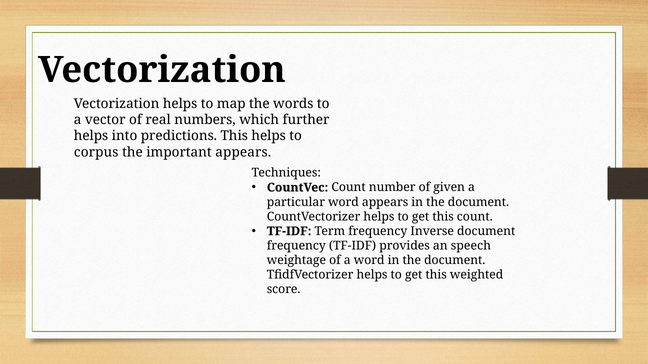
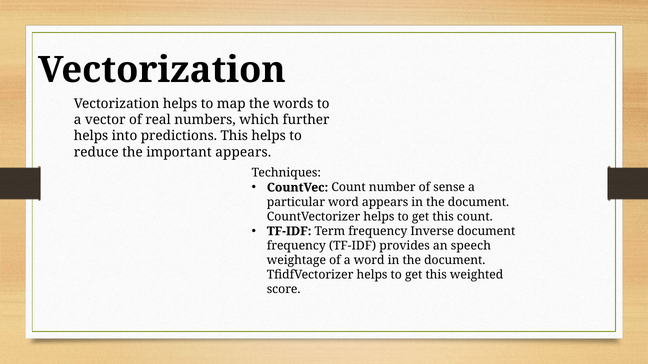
corpus: corpus -> reduce
given: given -> sense
